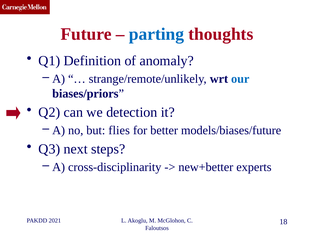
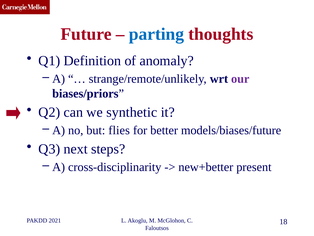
our colour: blue -> purple
detection: detection -> synthetic
experts: experts -> present
